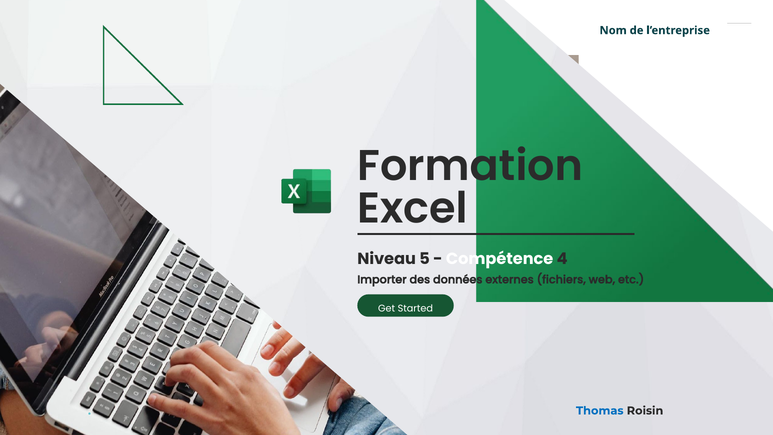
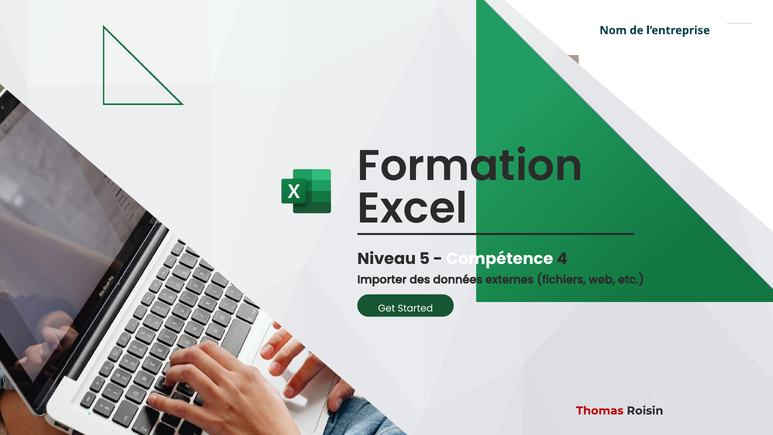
Thomas colour: blue -> red
